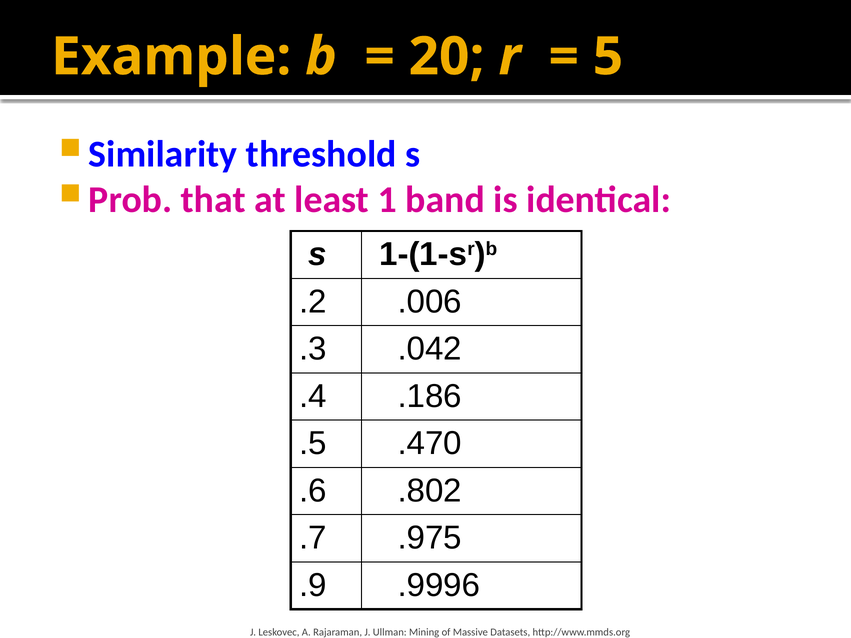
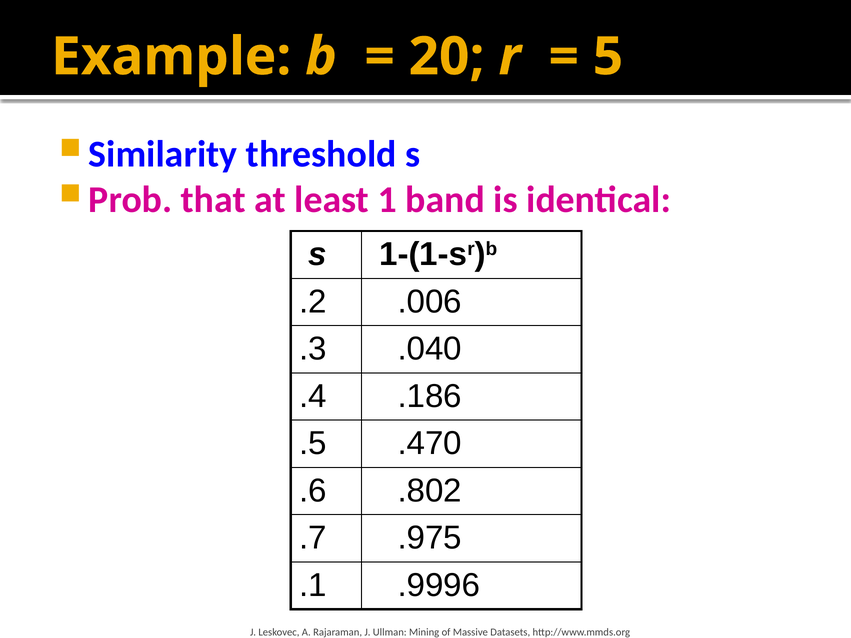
.042: .042 -> .040
.9: .9 -> .1
